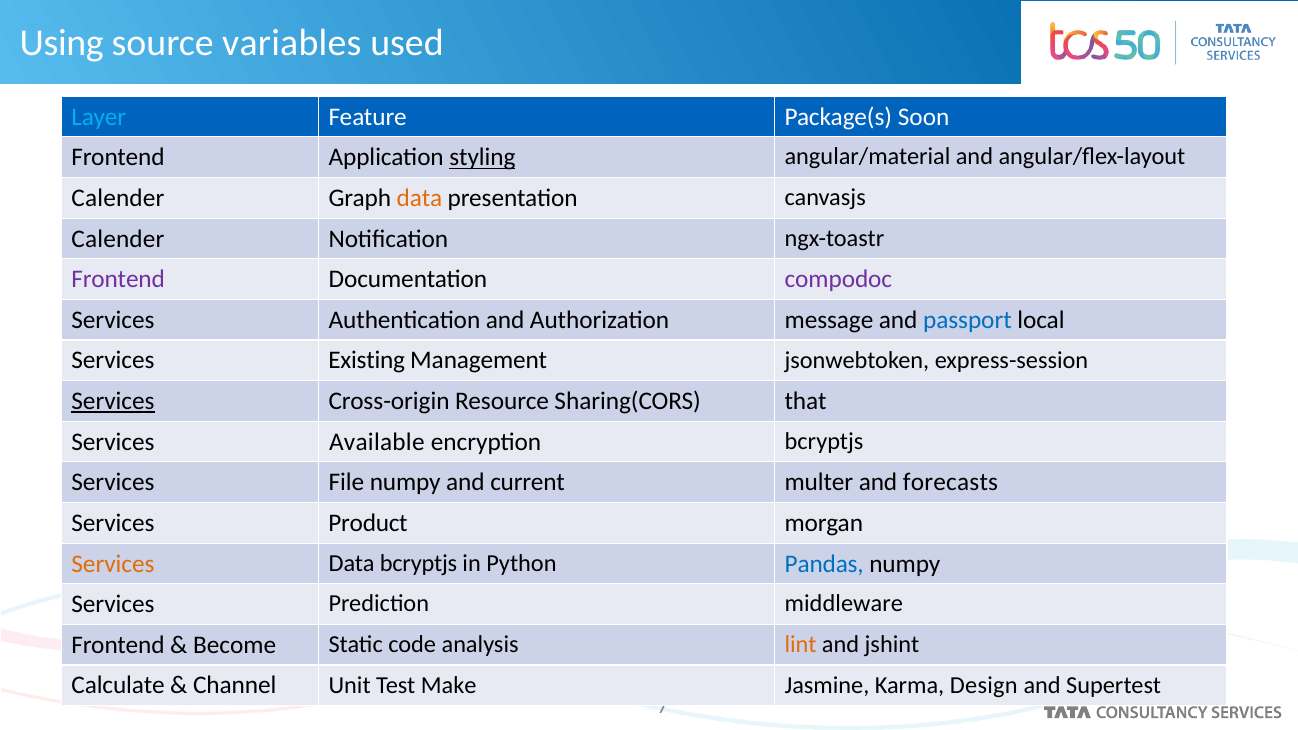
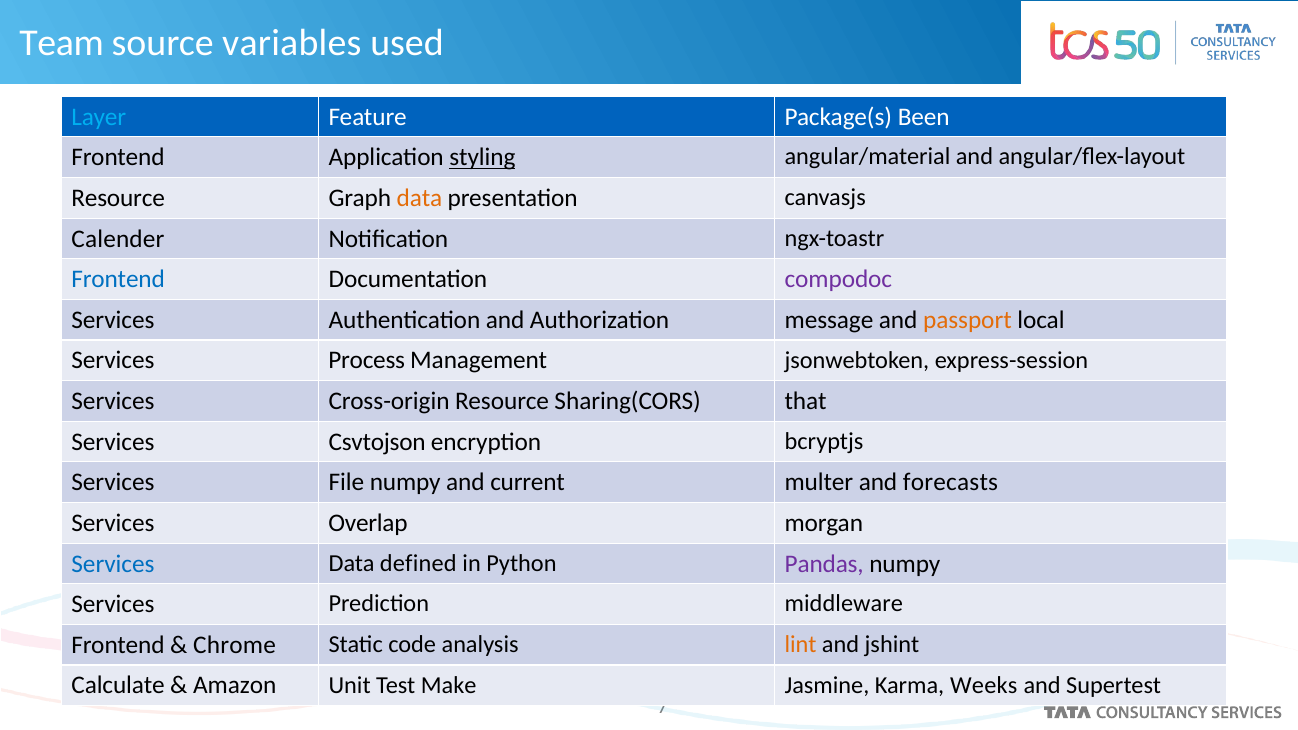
Using: Using -> Team
Soon: Soon -> Been
Calender at (118, 198): Calender -> Resource
Frontend at (118, 279) colour: purple -> blue
passport colour: blue -> orange
Existing: Existing -> Process
Services at (113, 401) underline: present -> none
Available: Available -> Csvtojson
Product: Product -> Overlap
Services at (113, 564) colour: orange -> blue
Data bcryptjs: bcryptjs -> defined
Pandas colour: blue -> purple
Become: Become -> Chrome
Channel: Channel -> Amazon
Design: Design -> Weeks
